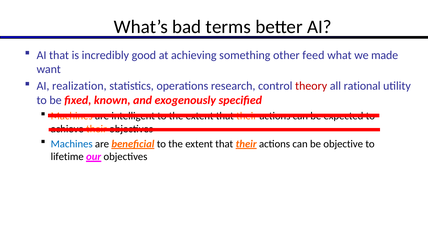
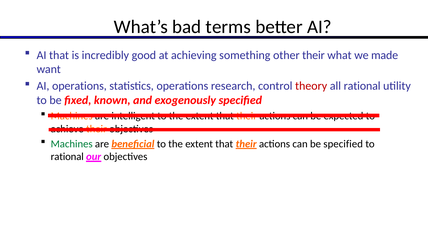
other feed: feed -> their
AI realization: realization -> operations
Machines at (72, 144) colour: blue -> green
be objective: objective -> specified
lifetime at (67, 157): lifetime -> rational
